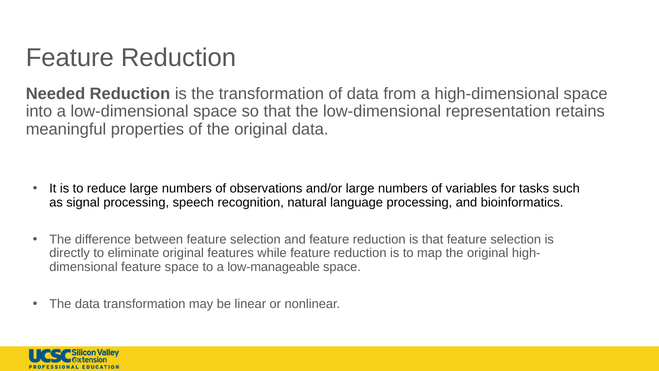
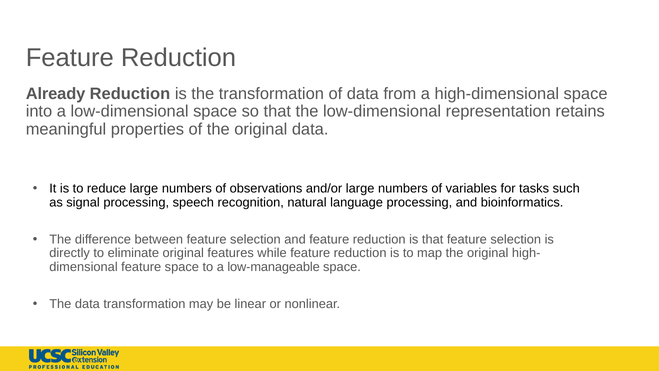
Needed: Needed -> Already
